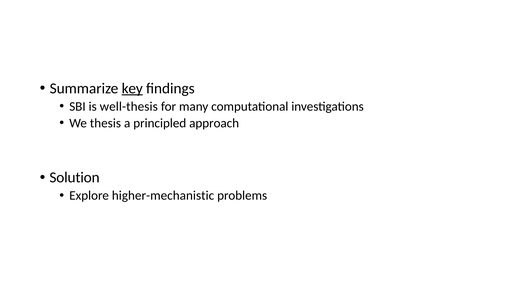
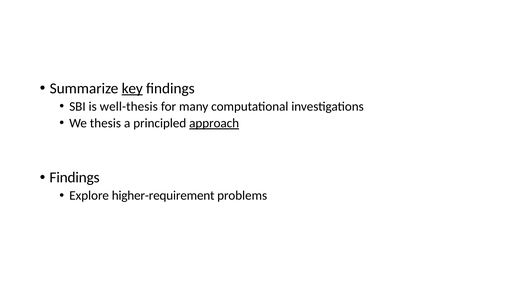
approach underline: none -> present
Solution at (75, 178): Solution -> Findings
higher-mechanistic: higher-mechanistic -> higher-requirement
